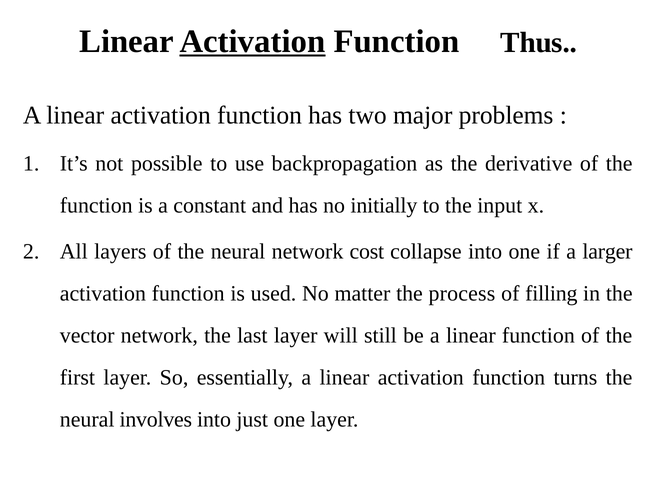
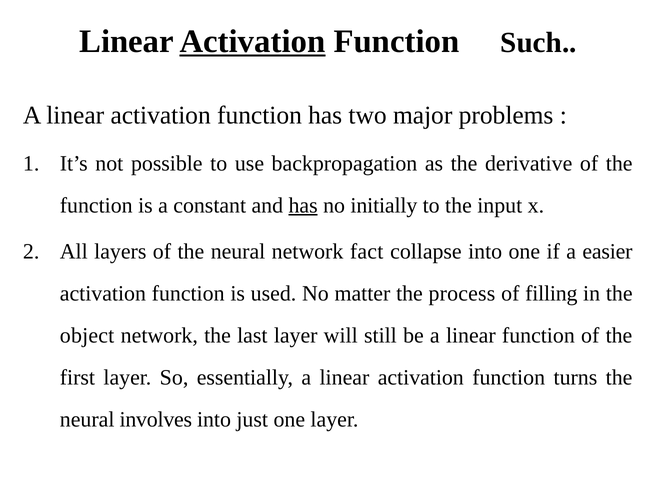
Thus: Thus -> Such
has at (303, 205) underline: none -> present
cost: cost -> fact
larger: larger -> easier
vector: vector -> object
